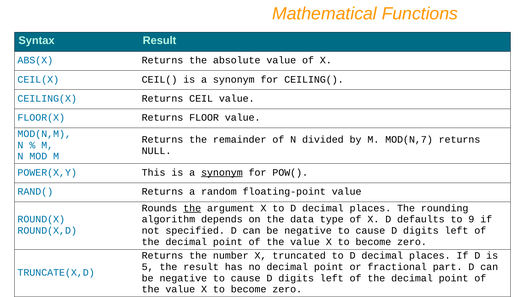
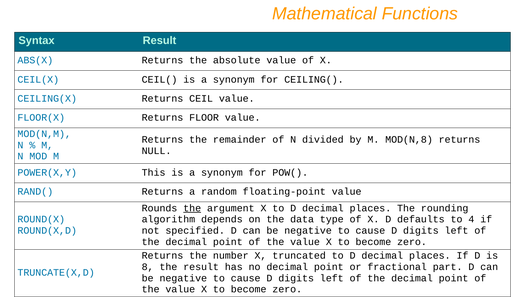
MOD(N,7: MOD(N,7 -> MOD(N,8
synonym at (222, 173) underline: present -> none
9: 9 -> 4
5: 5 -> 8
